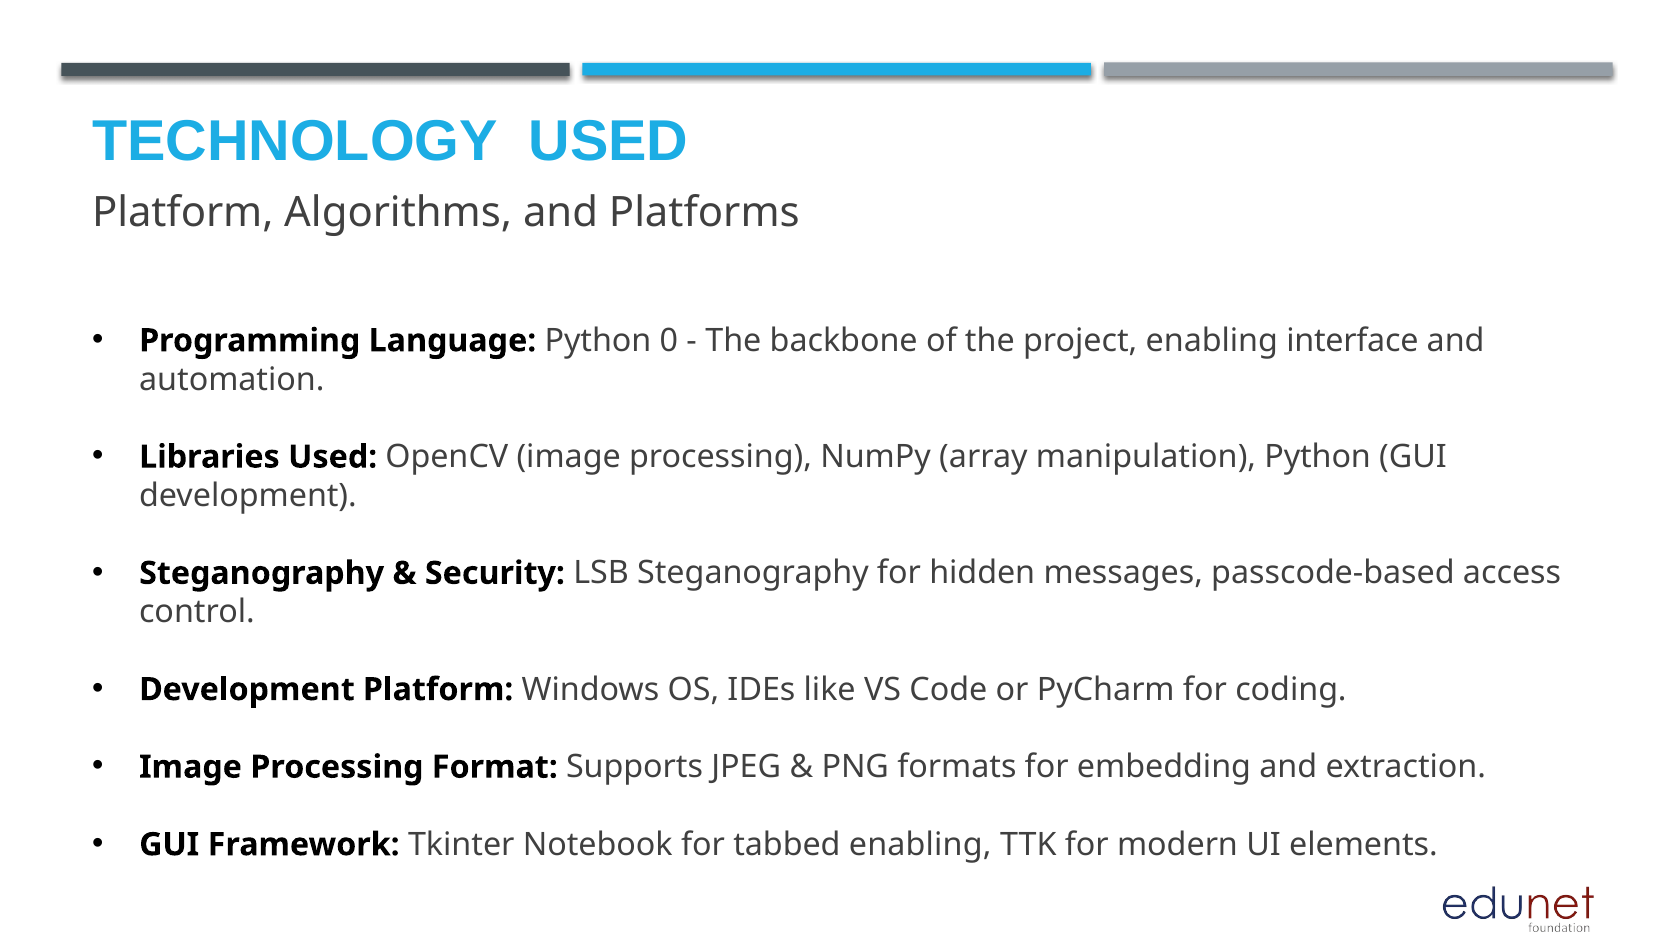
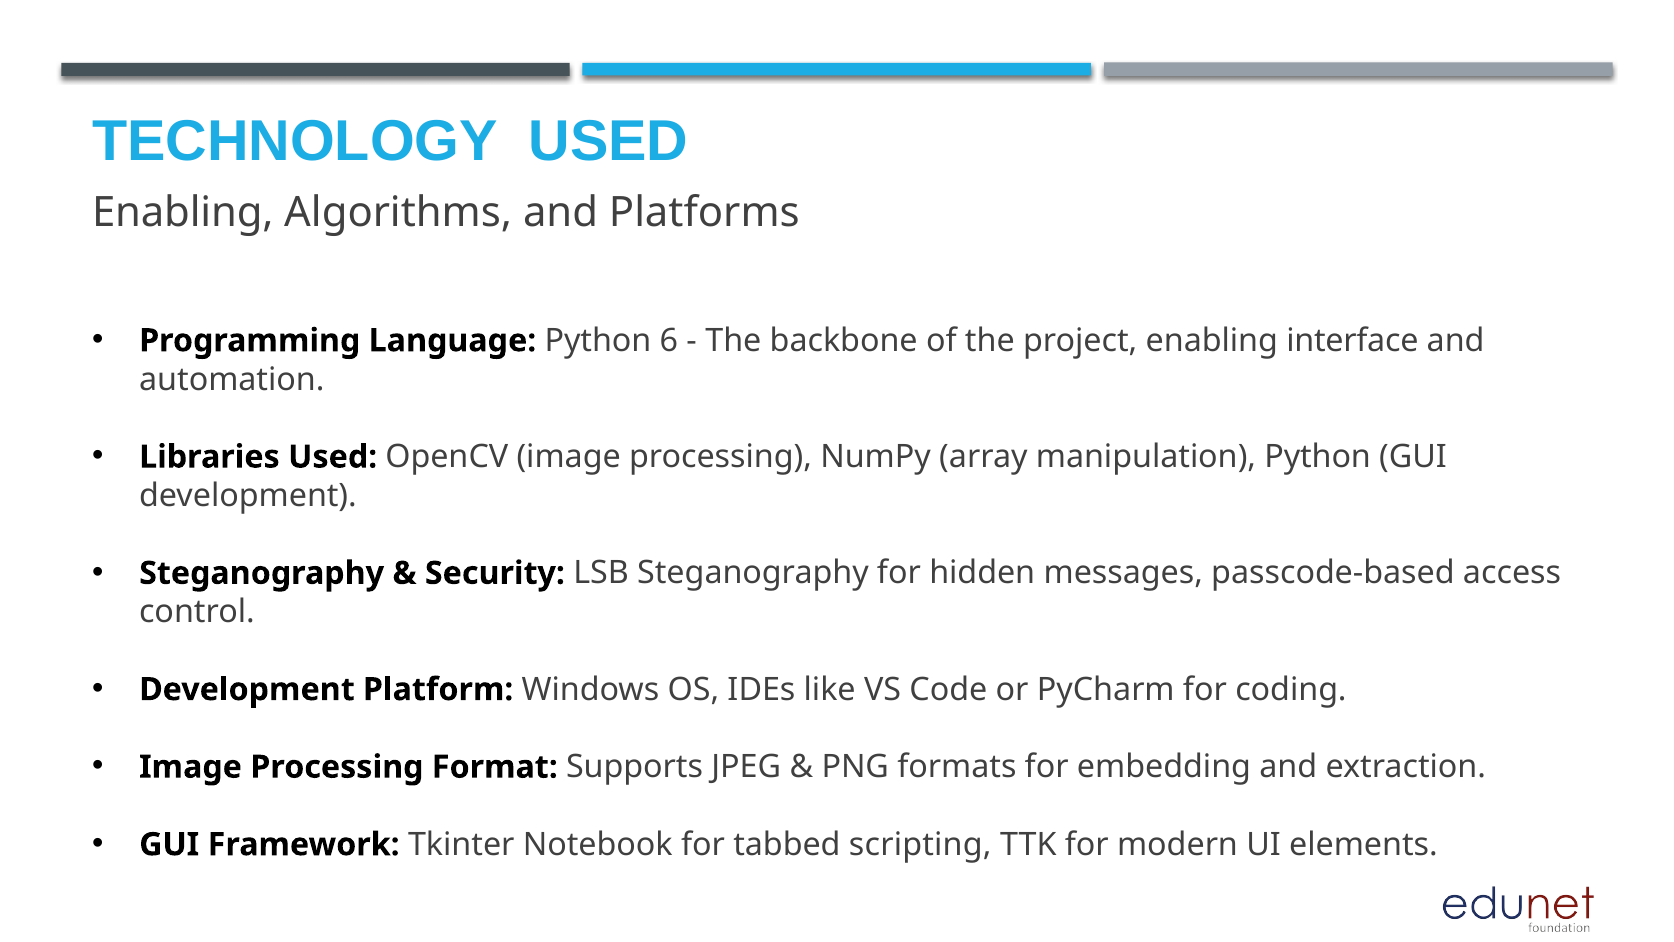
Platform at (183, 213): Platform -> Enabling
0: 0 -> 6
tabbed enabling: enabling -> scripting
